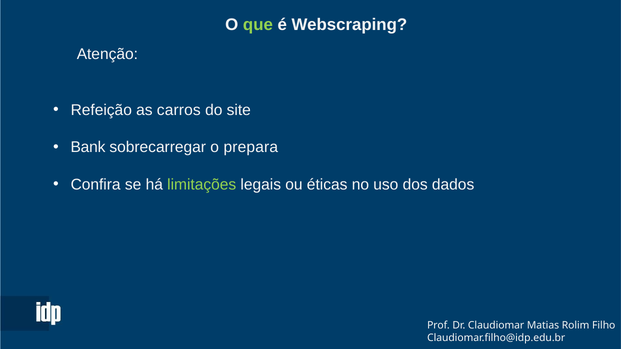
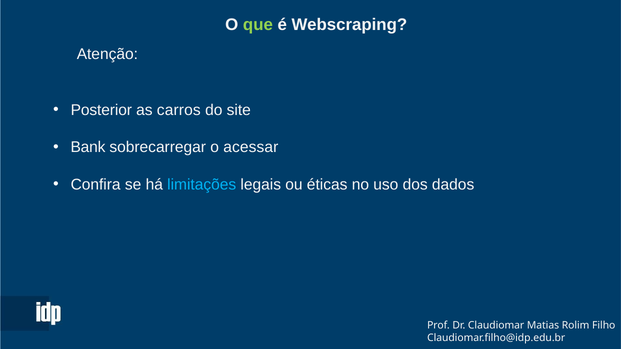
Refeição: Refeição -> Posterior
prepara: prepara -> acessar
limitações colour: light green -> light blue
